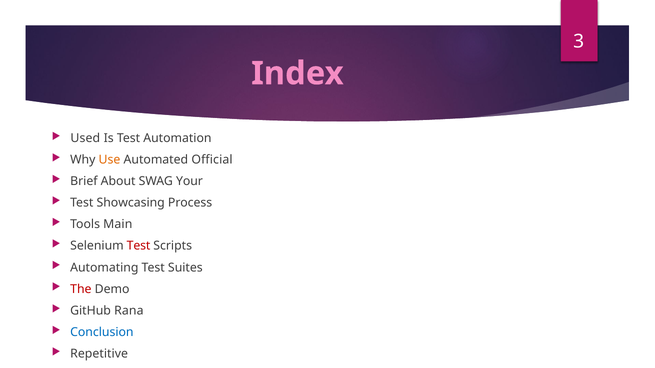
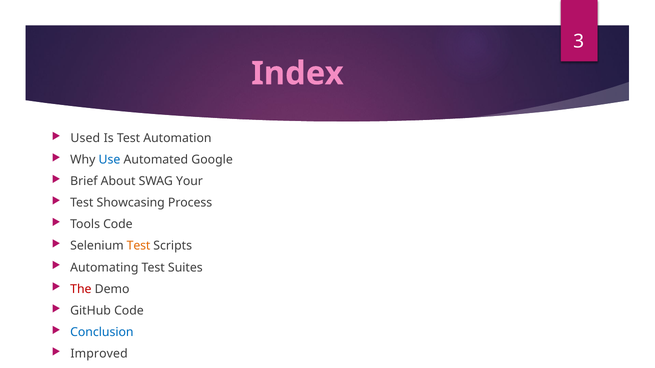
Use colour: orange -> blue
Official: Official -> Google
Tools Main: Main -> Code
Test at (139, 246) colour: red -> orange
GitHub Rana: Rana -> Code
Repetitive: Repetitive -> Improved
